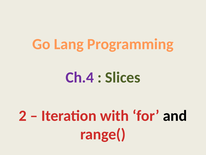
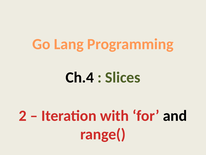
Ch.4 colour: purple -> black
